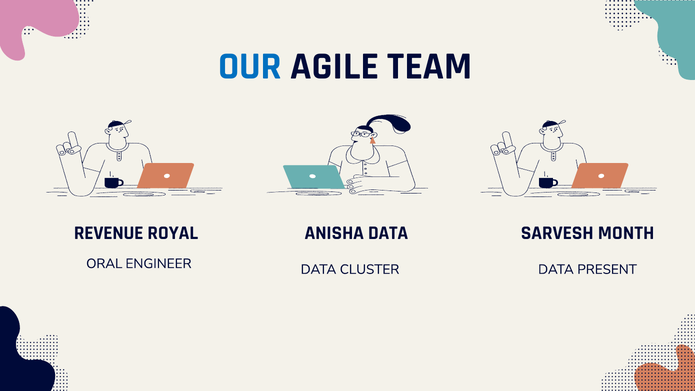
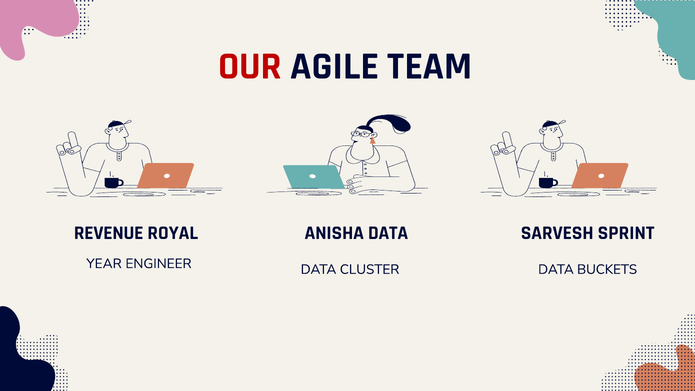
OUR colour: blue -> red
MONTH: MONTH -> SPRINT
ORAL: ORAL -> YEAR
PRESENT: PRESENT -> BUCKETS
